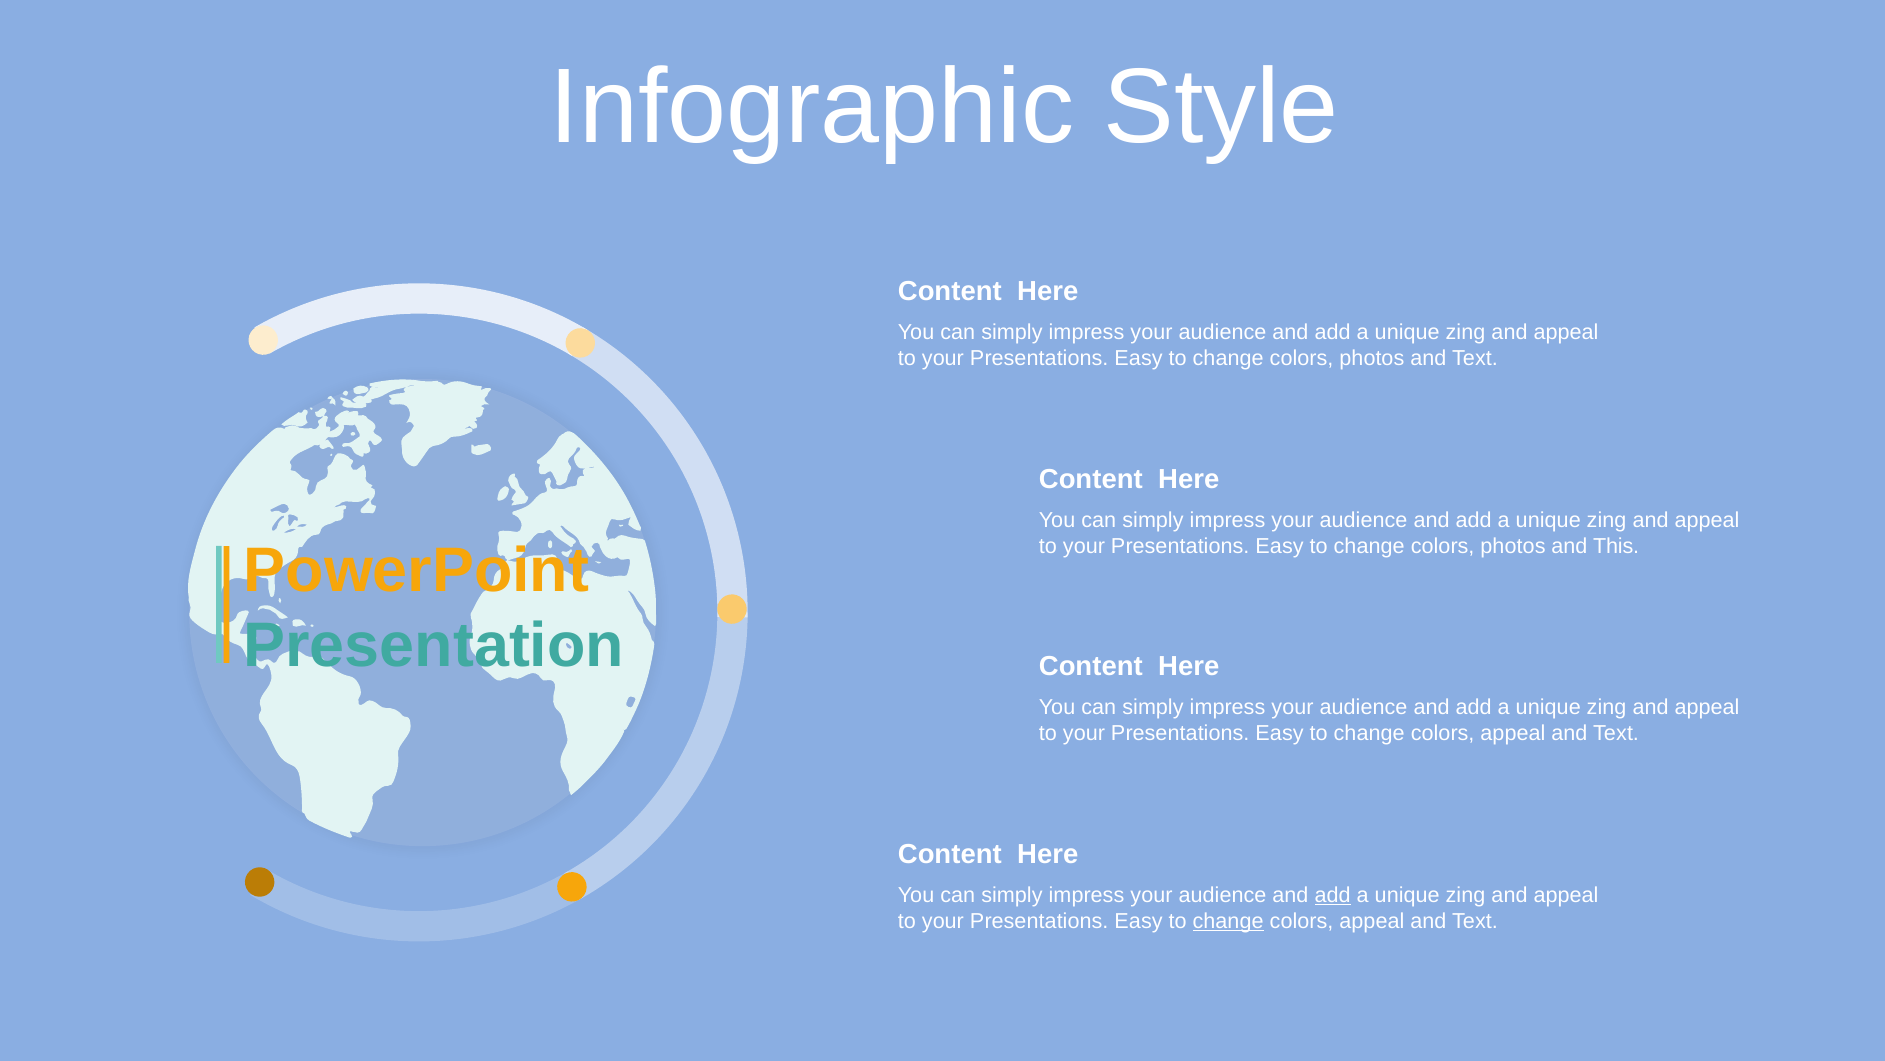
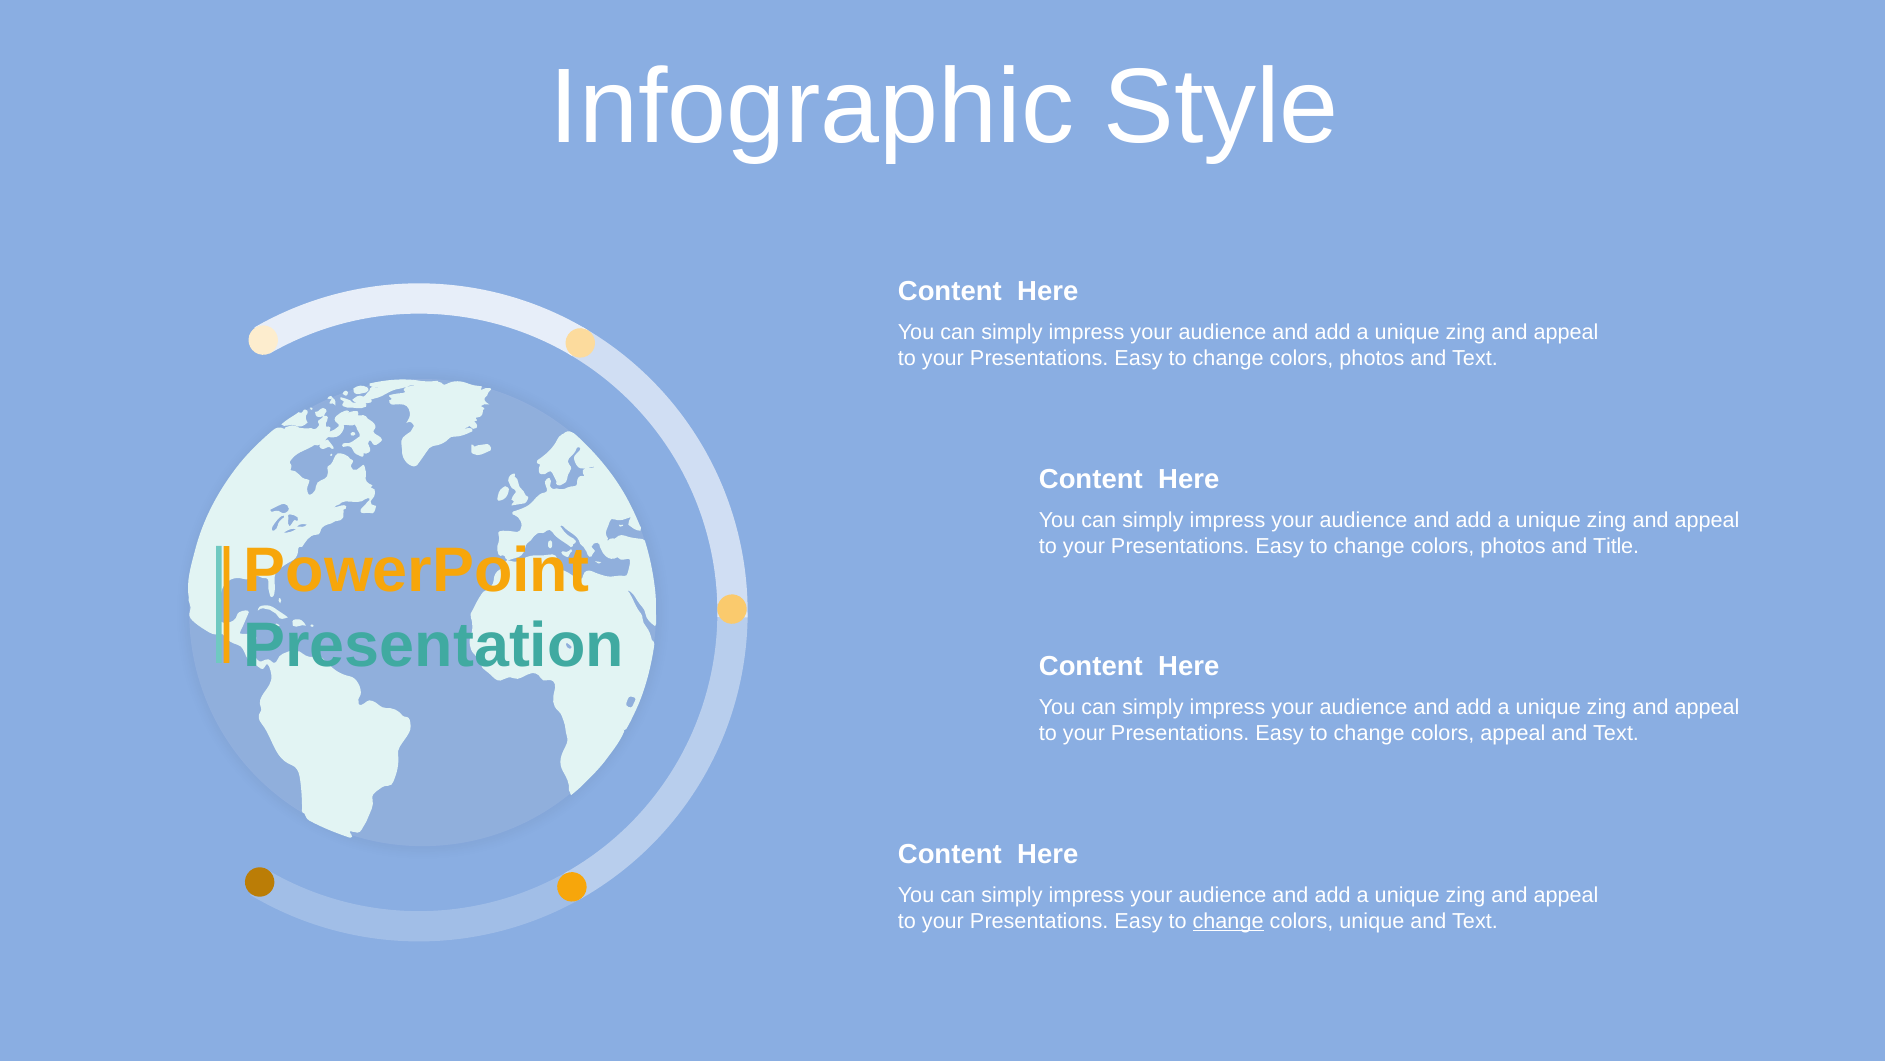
This: This -> Title
add at (1333, 894) underline: present -> none
appeal at (1372, 920): appeal -> unique
